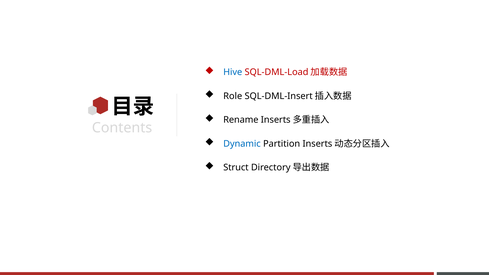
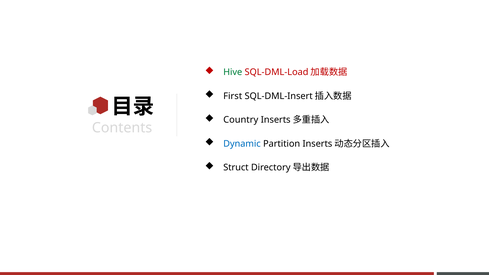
Hive colour: blue -> green
Role: Role -> First
Rename: Rename -> Country
